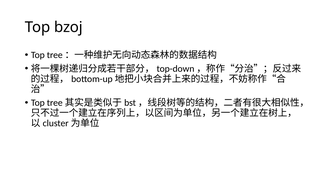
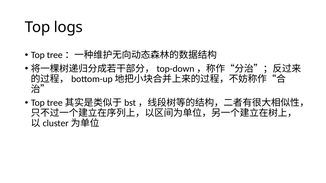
bzoj: bzoj -> logs
